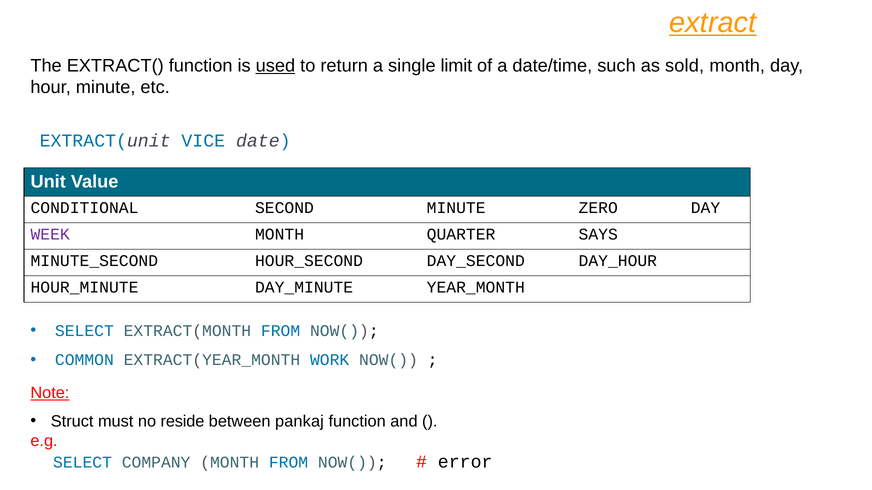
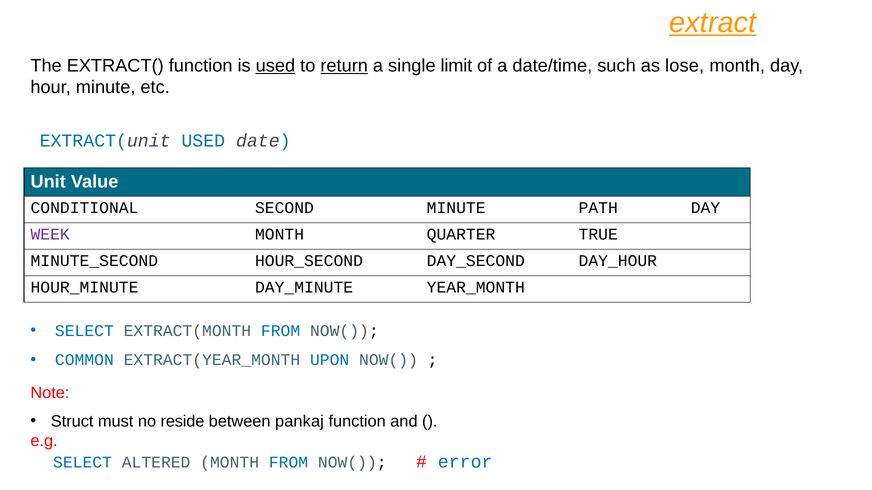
return underline: none -> present
sold: sold -> lose
EXTRACT(unit VICE: VICE -> USED
ZERO: ZERO -> PATH
SAYS: SAYS -> TRUE
WORK: WORK -> UPON
Note underline: present -> none
COMPANY: COMPANY -> ALTERED
error colour: black -> blue
